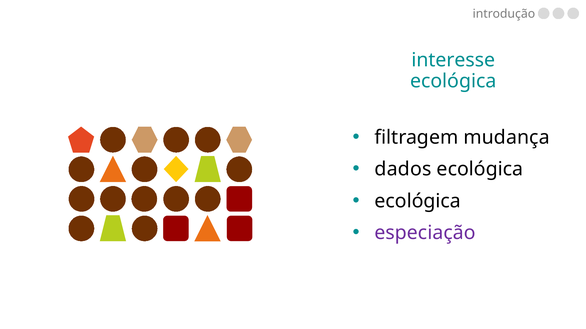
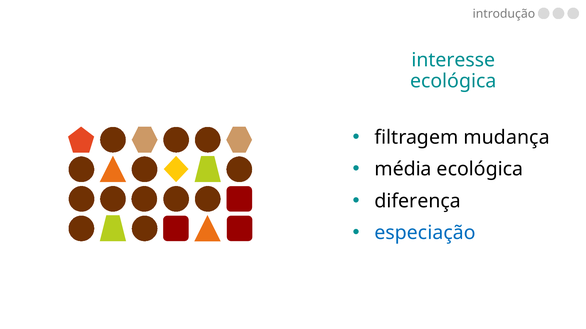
dados: dados -> média
ecológica at (418, 201): ecológica -> diferença
especiação colour: purple -> blue
